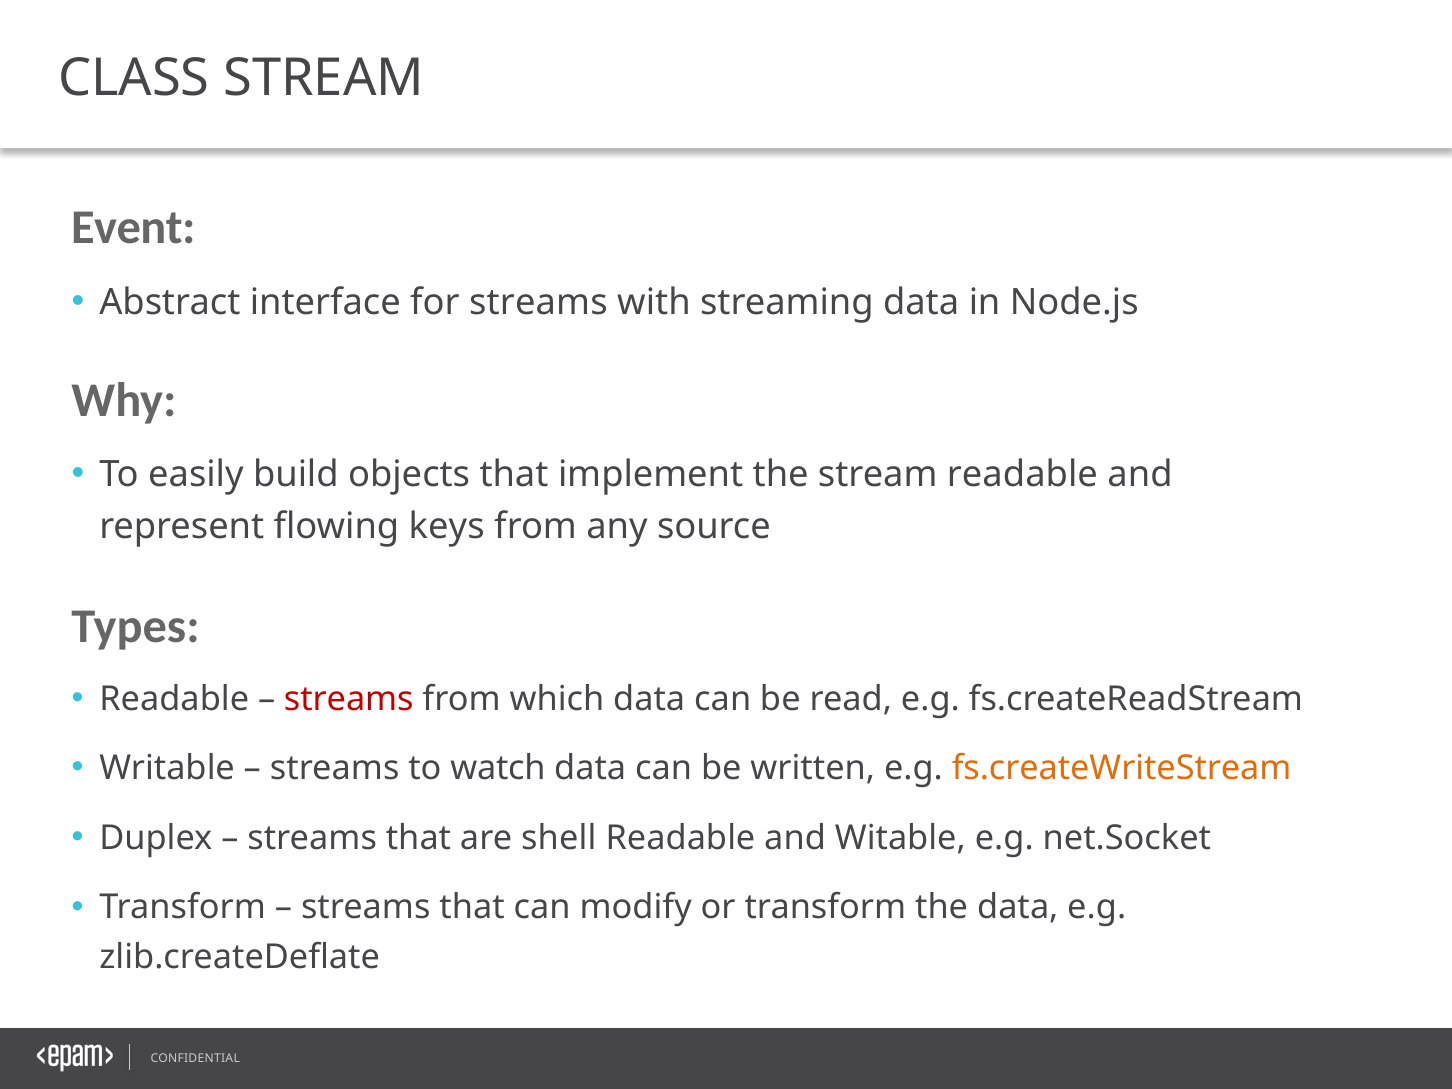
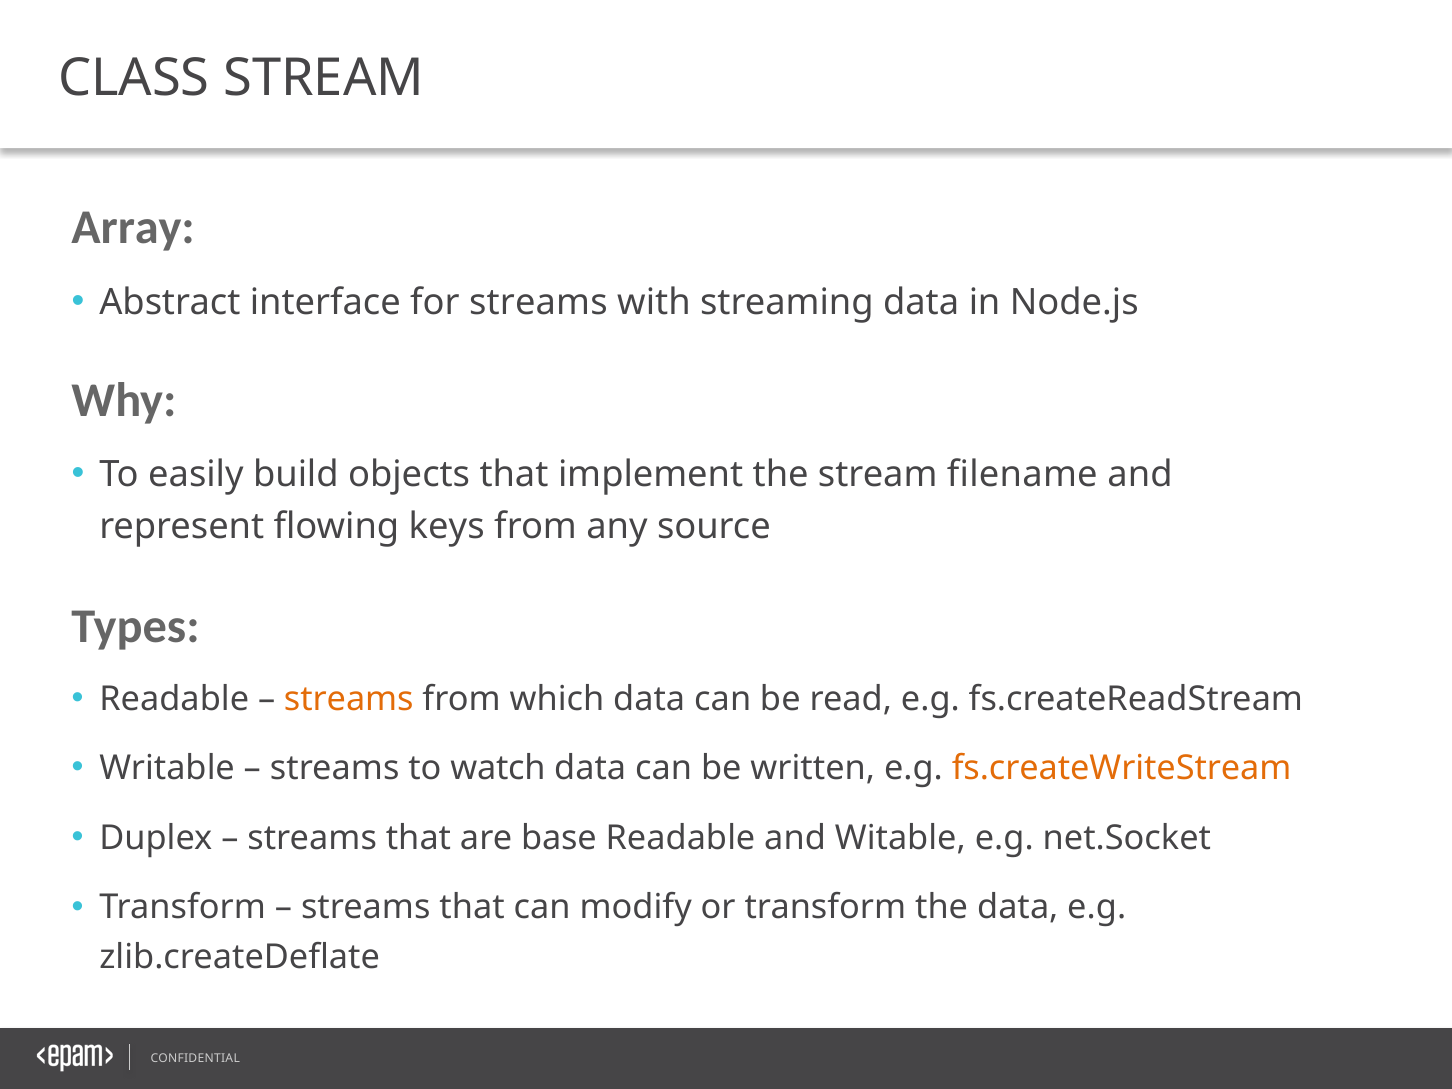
Event: Event -> Array
stream readable: readable -> filename
streams at (349, 699) colour: red -> orange
shell: shell -> base
